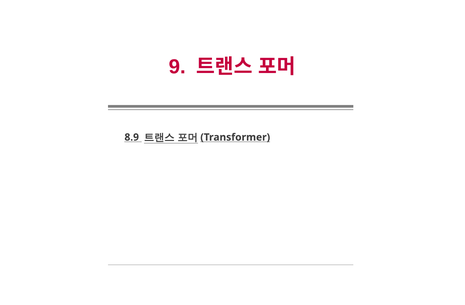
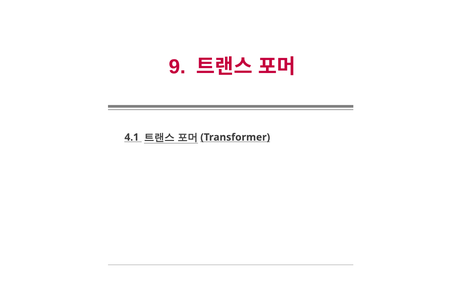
8.9: 8.9 -> 4.1
